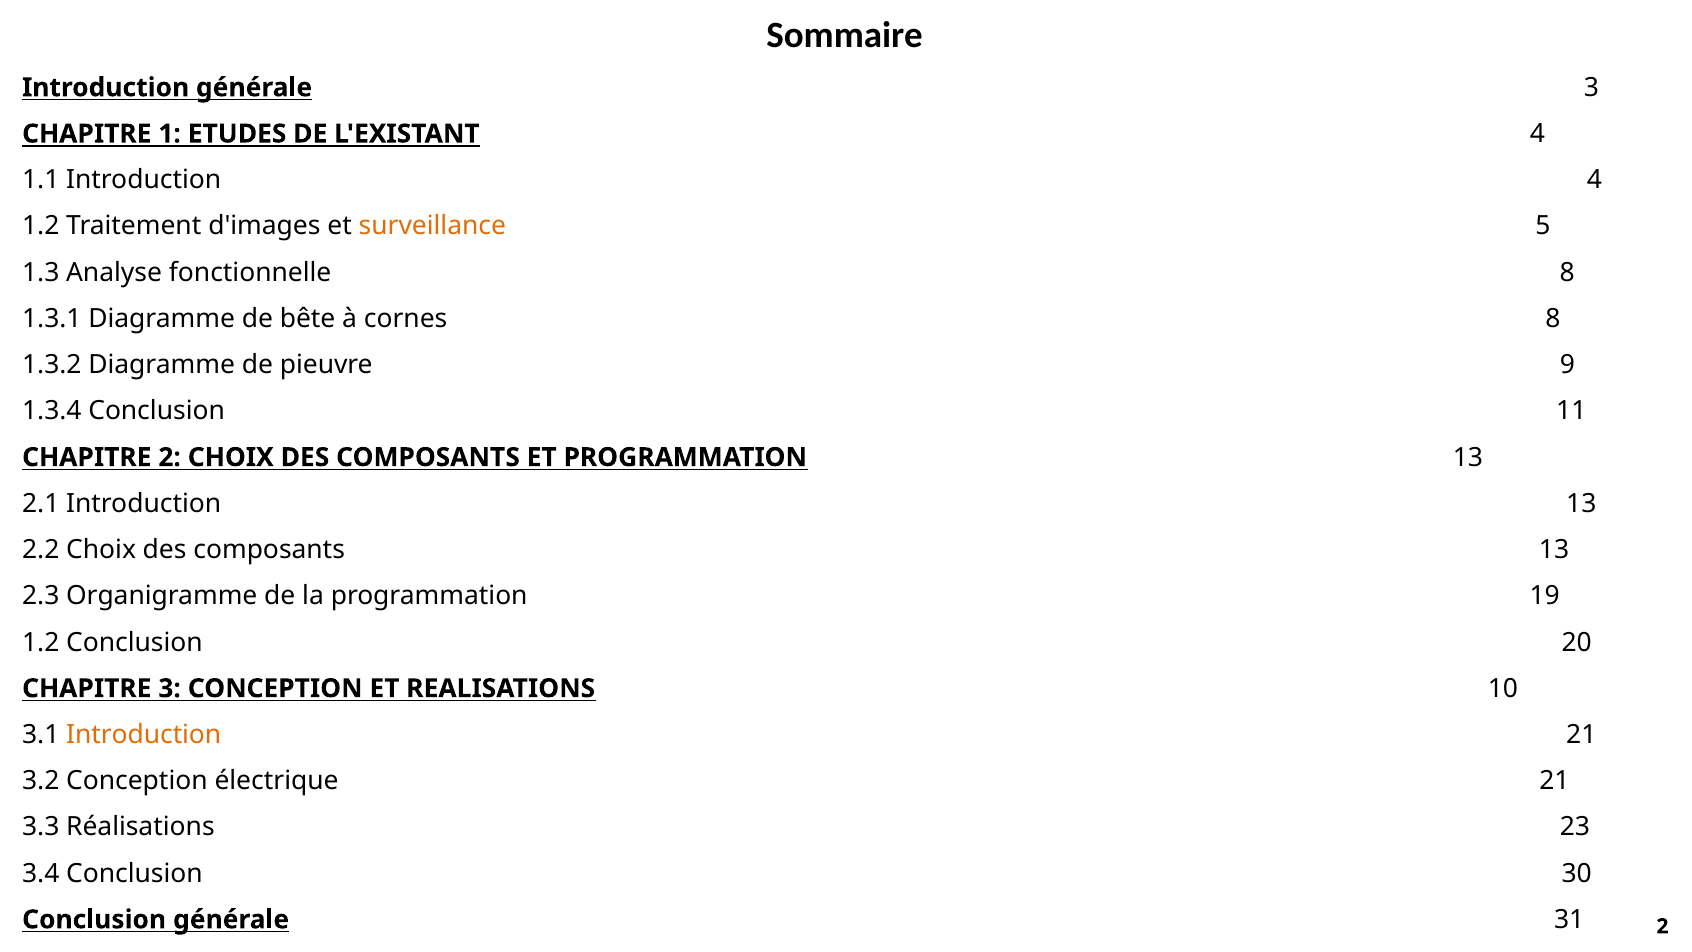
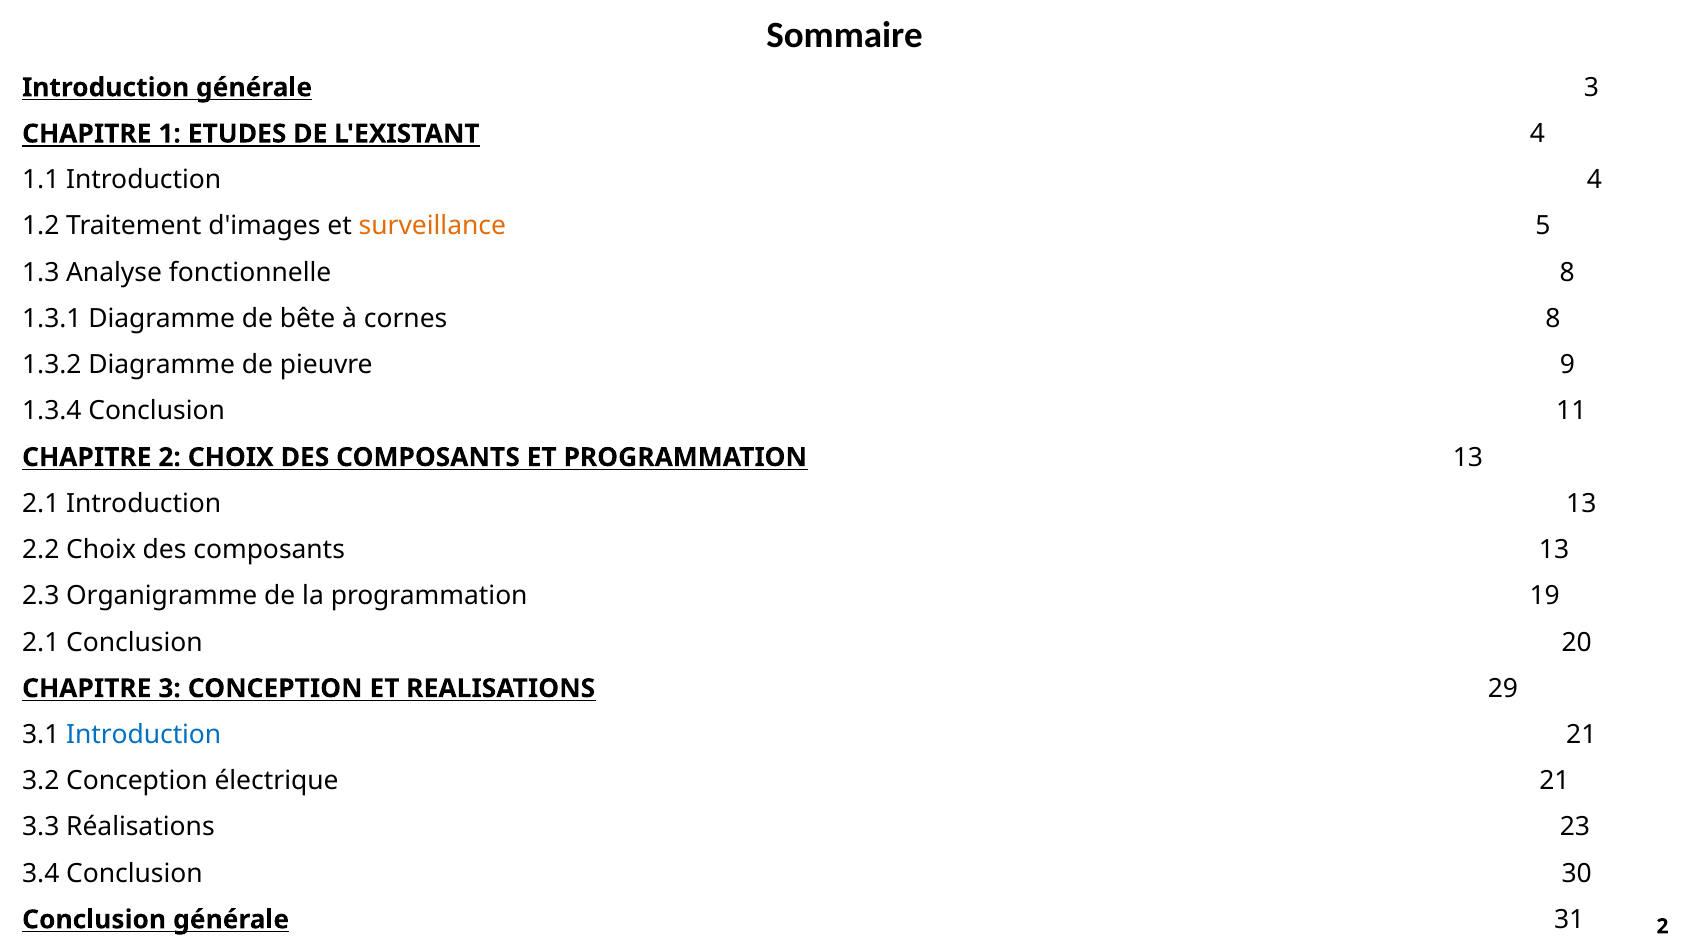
1.2 at (41, 642): 1.2 -> 2.1
10: 10 -> 29
Introduction at (144, 735) colour: orange -> blue
